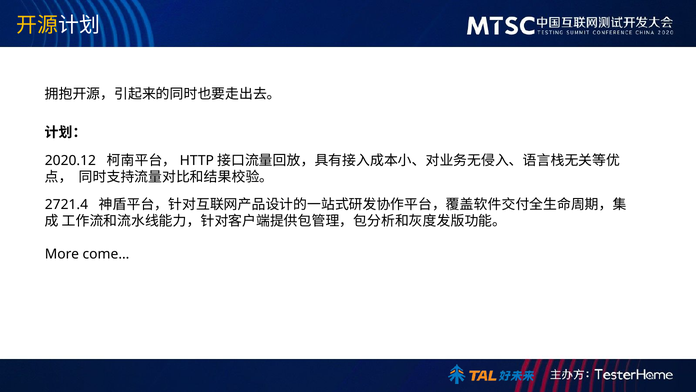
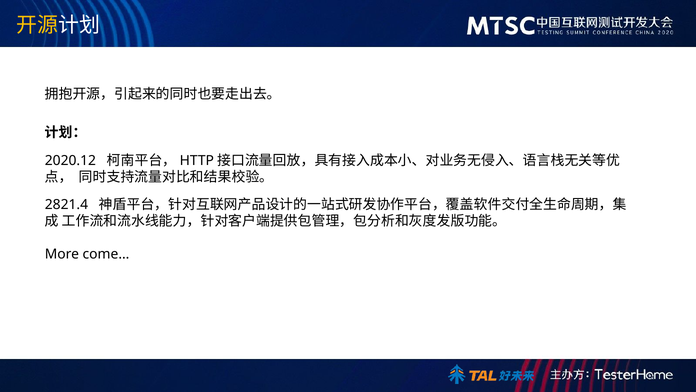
2721.4: 2721.4 -> 2821.4
